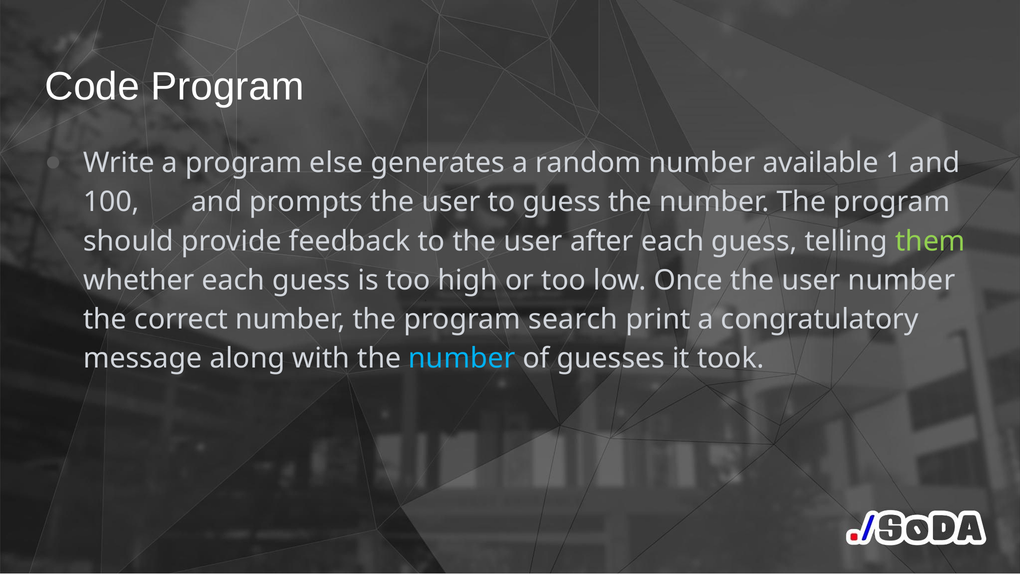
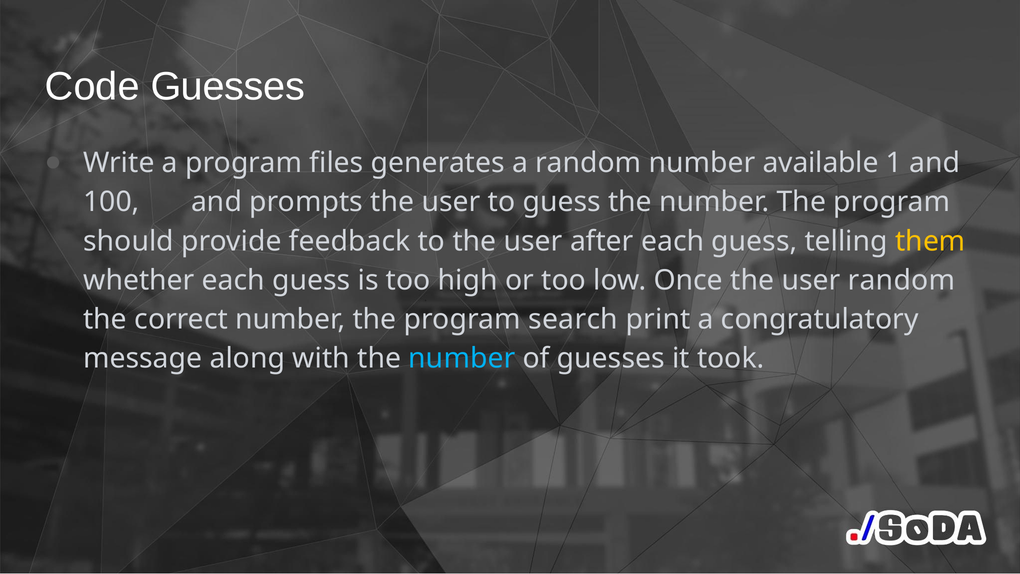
Code Program: Program -> Guesses
else: else -> files
them colour: light green -> yellow
user number: number -> random
